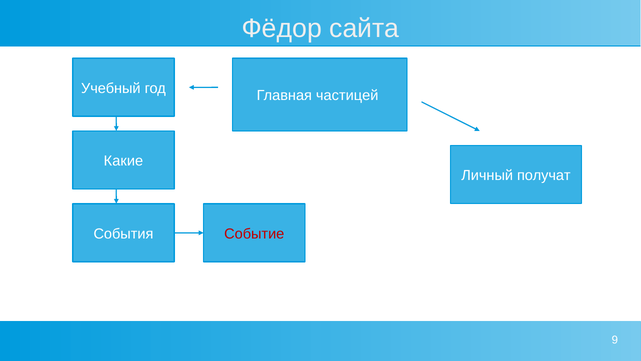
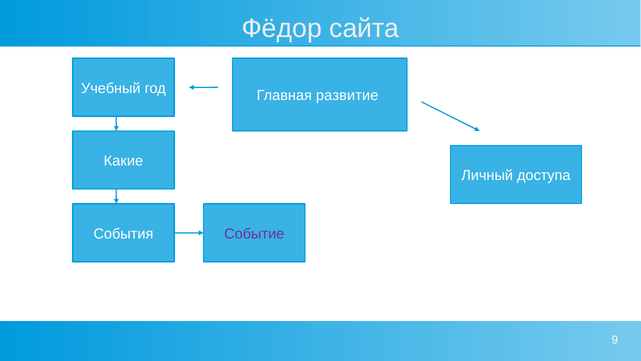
частицей: частицей -> развитие
получат: получат -> доступа
Событие colour: red -> purple
